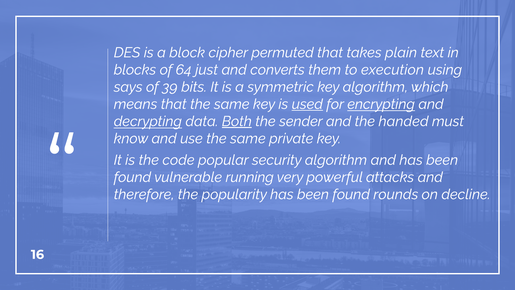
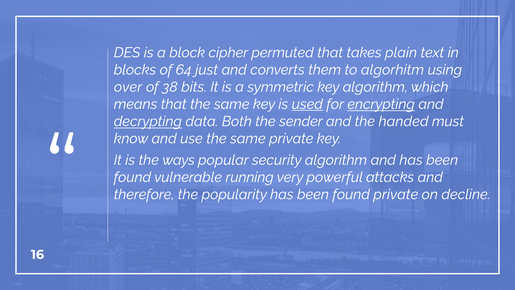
execution: execution -> algorhitm
says: says -> over
39: 39 -> 38
Both underline: present -> none
code: code -> ways
found rounds: rounds -> private
